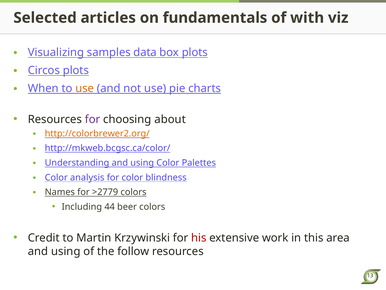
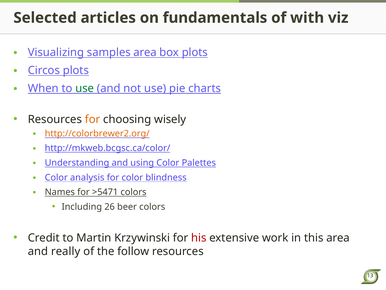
samples data: data -> area
use at (85, 88) colour: orange -> green
for at (93, 119) colour: purple -> orange
about: about -> wisely
>2779: >2779 -> >5471
44: 44 -> 26
using at (66, 251): using -> really
